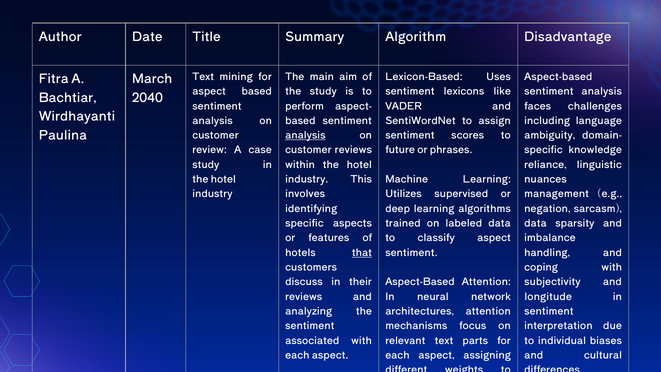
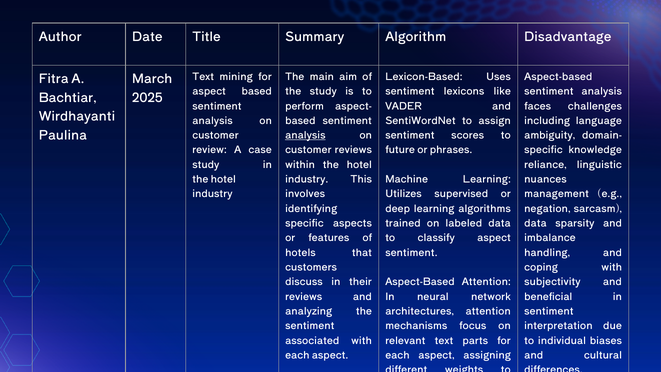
2040: 2040 -> 2025
that underline: present -> none
longitude: longitude -> beneficial
